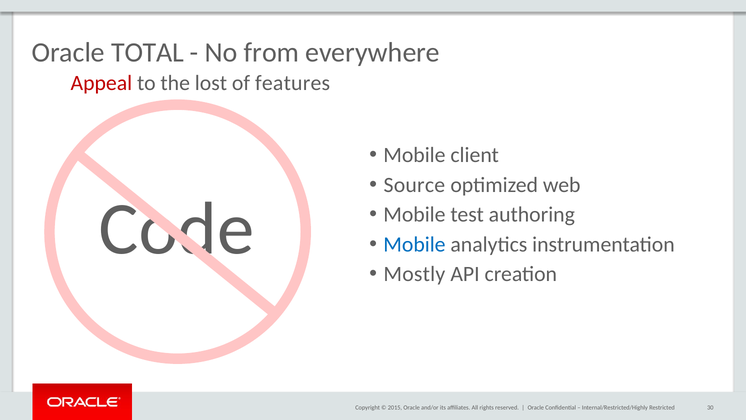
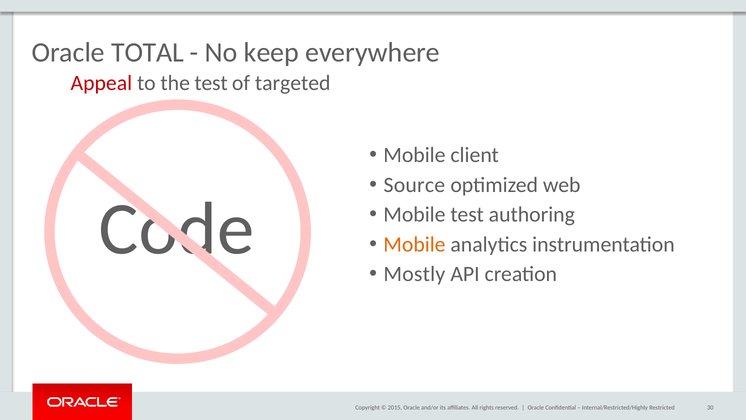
from: from -> keep
the lost: lost -> test
features: features -> targeted
Mobile at (414, 244) colour: blue -> orange
